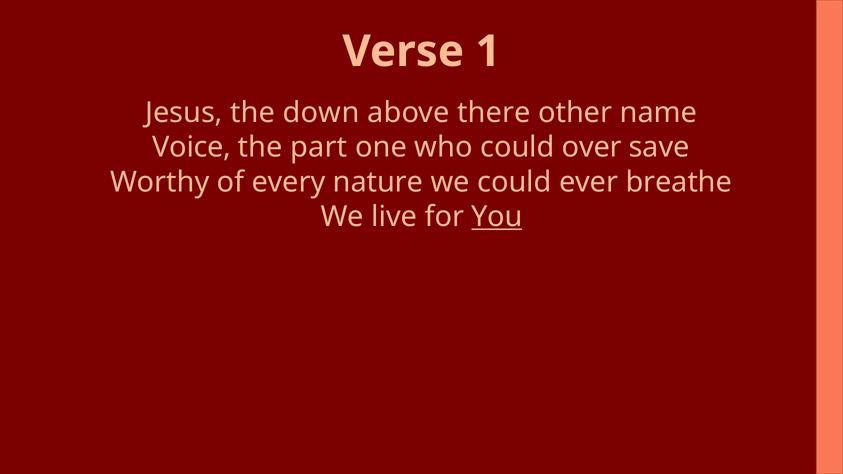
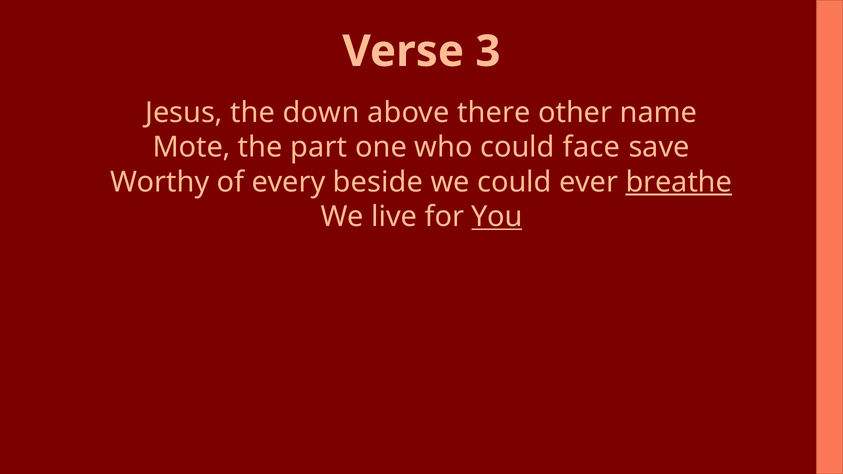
1: 1 -> 3
Voice: Voice -> Mote
over: over -> face
nature: nature -> beside
breathe underline: none -> present
